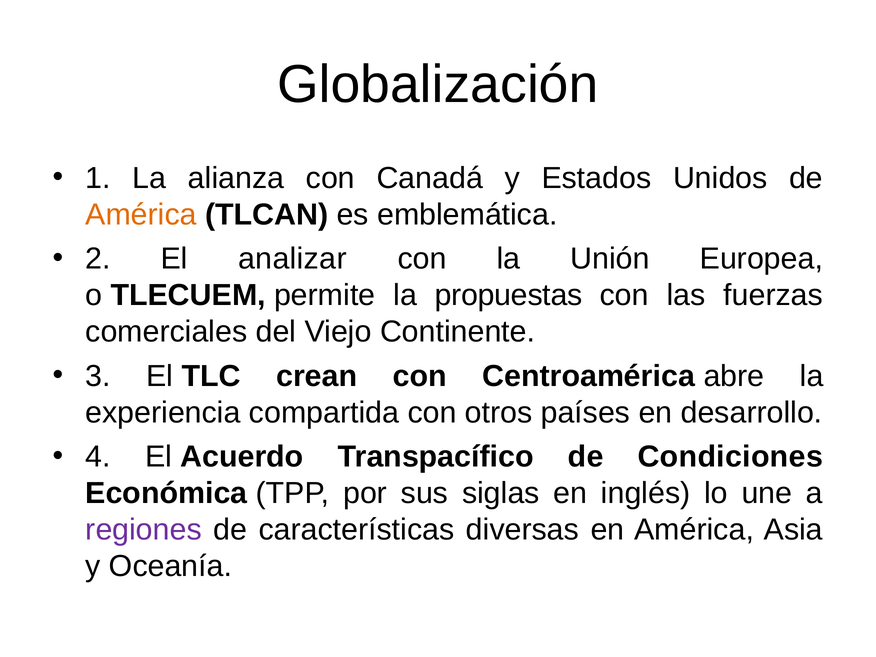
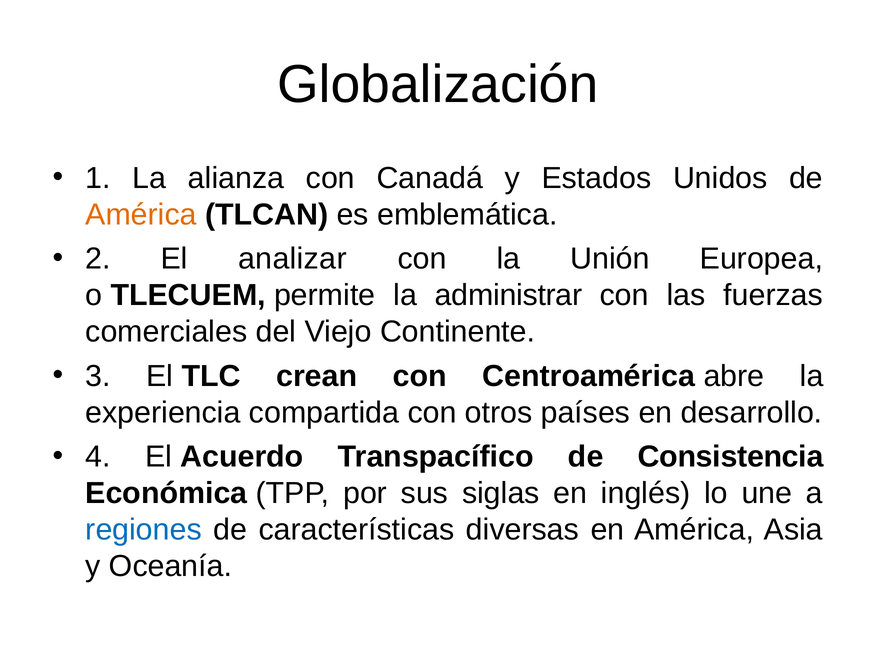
propuestas: propuestas -> administrar
Condiciones: Condiciones -> Consistencia
regiones colour: purple -> blue
